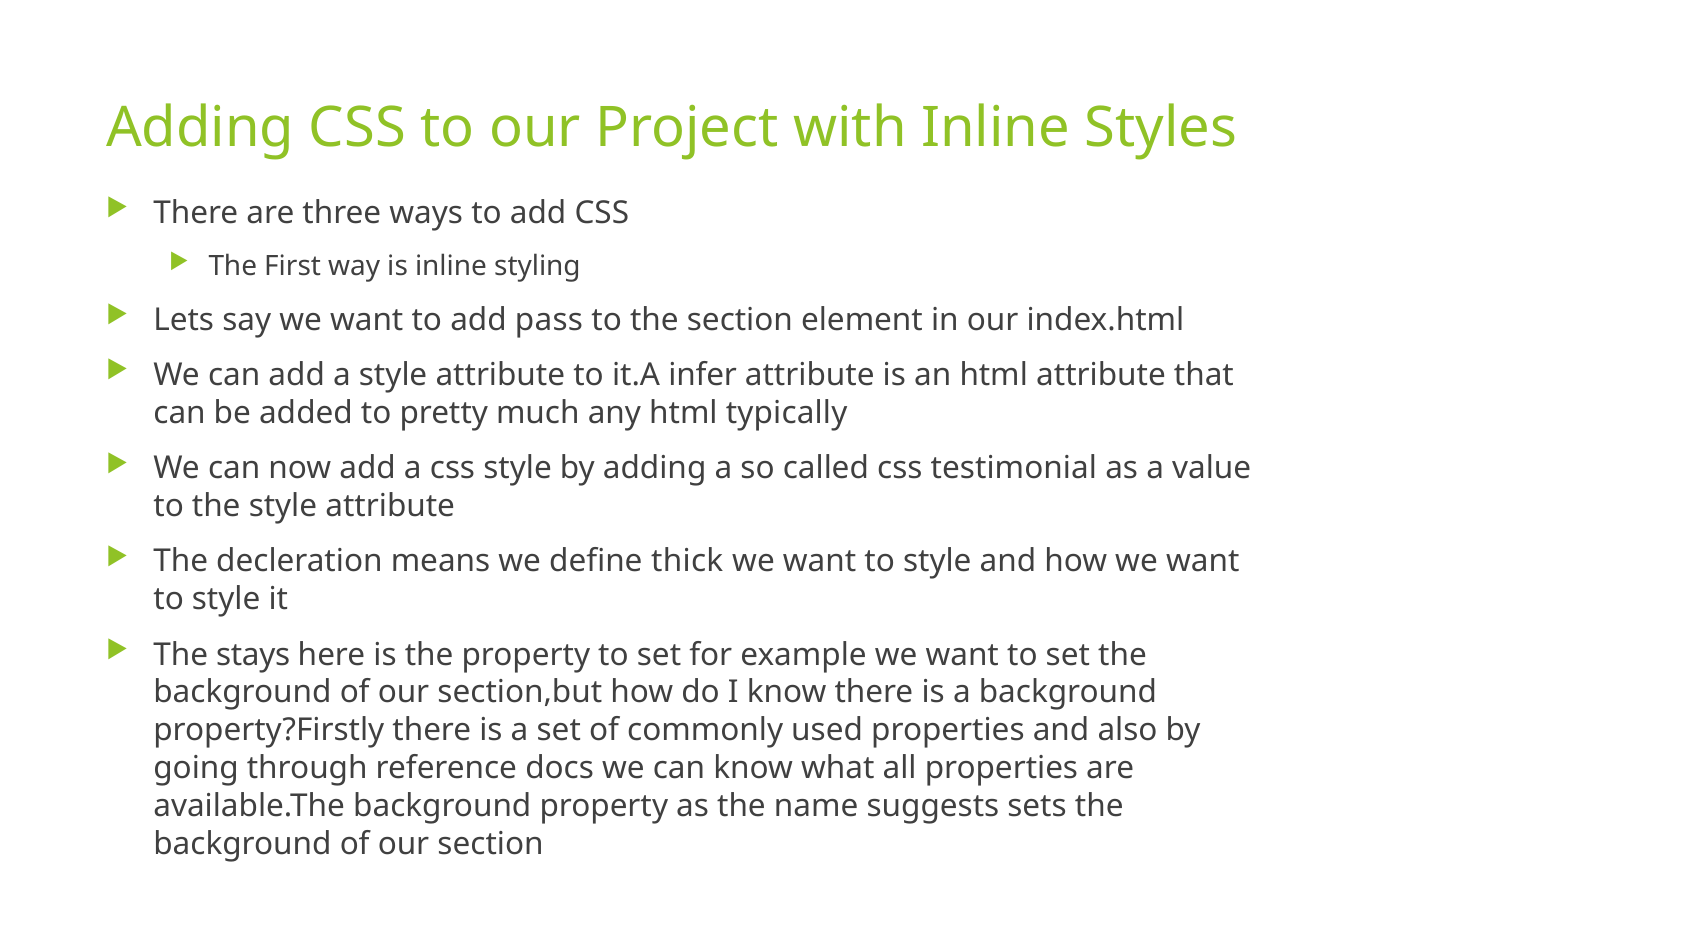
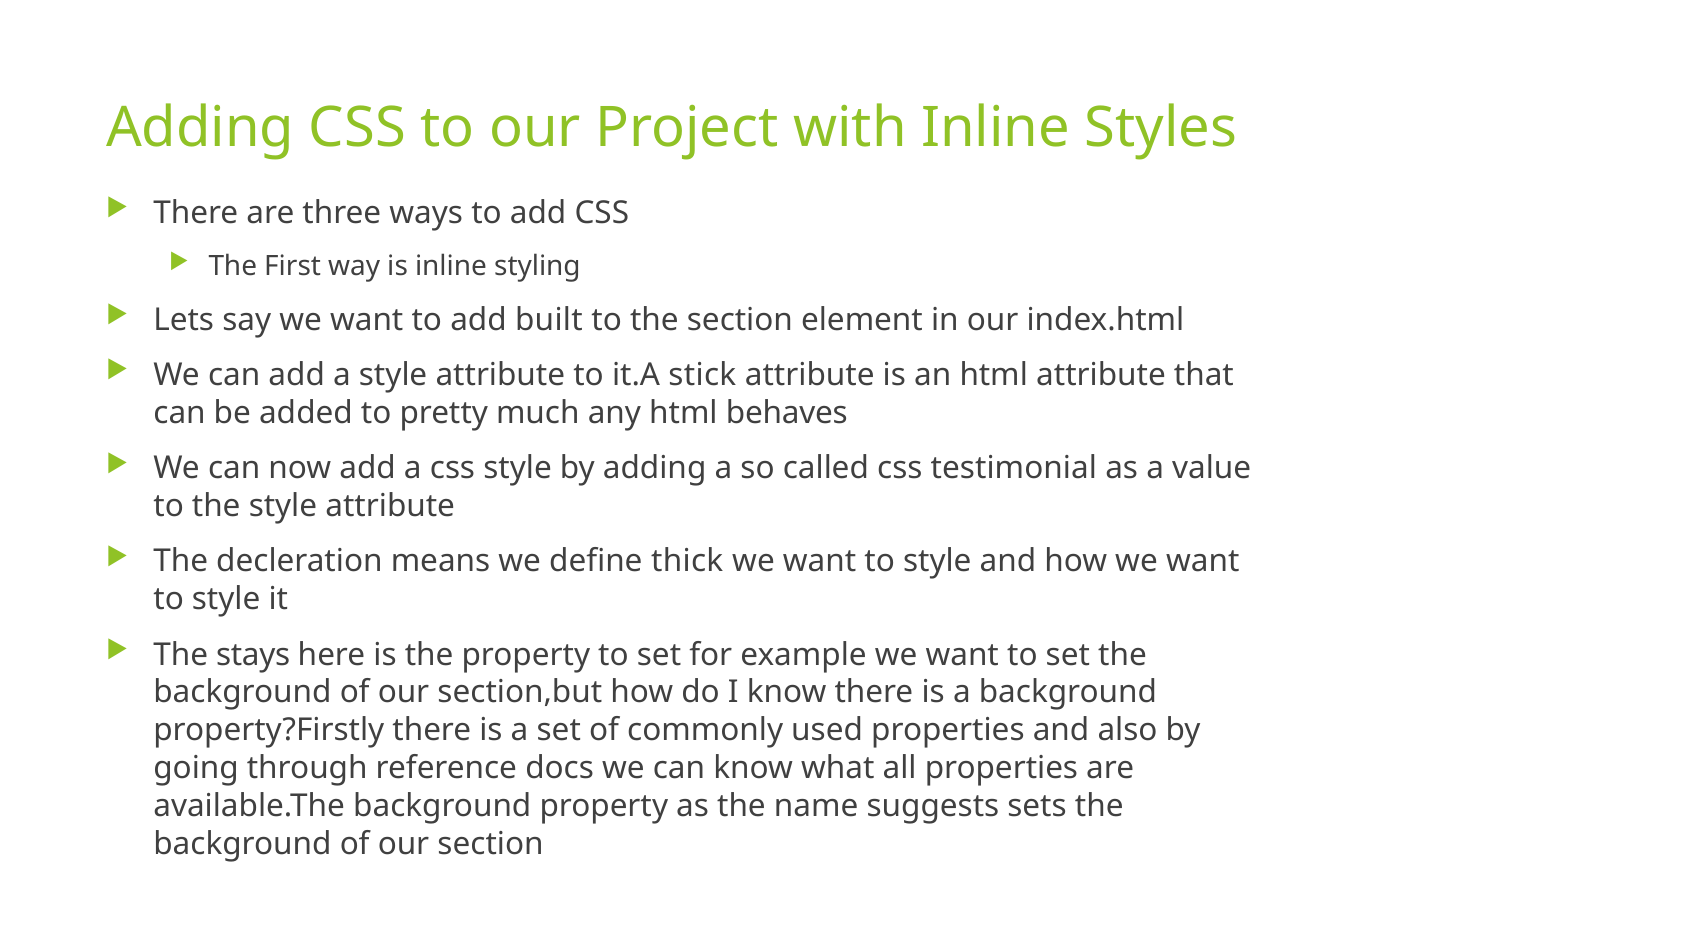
pass: pass -> built
infer: infer -> stick
typically: typically -> behaves
